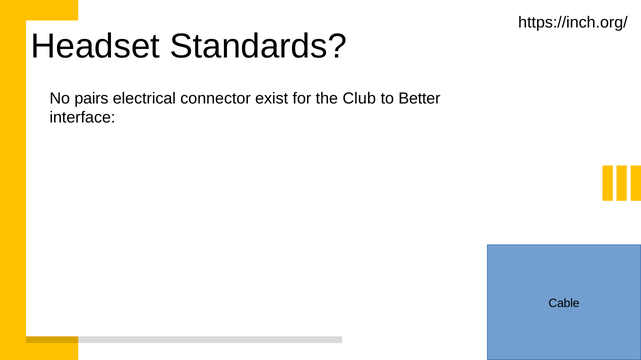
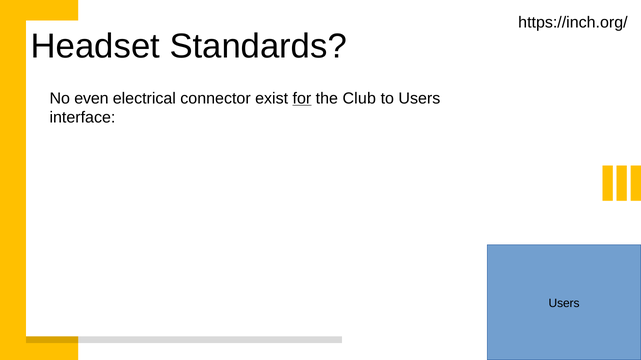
pairs: pairs -> even
for underline: none -> present
to Better: Better -> Users
Cable at (564, 304): Cable -> Users
